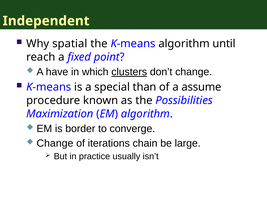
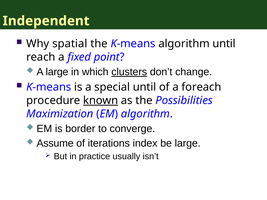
A have: have -> large
special than: than -> until
assume: assume -> foreach
known underline: none -> present
Change at (55, 143): Change -> Assume
chain: chain -> index
